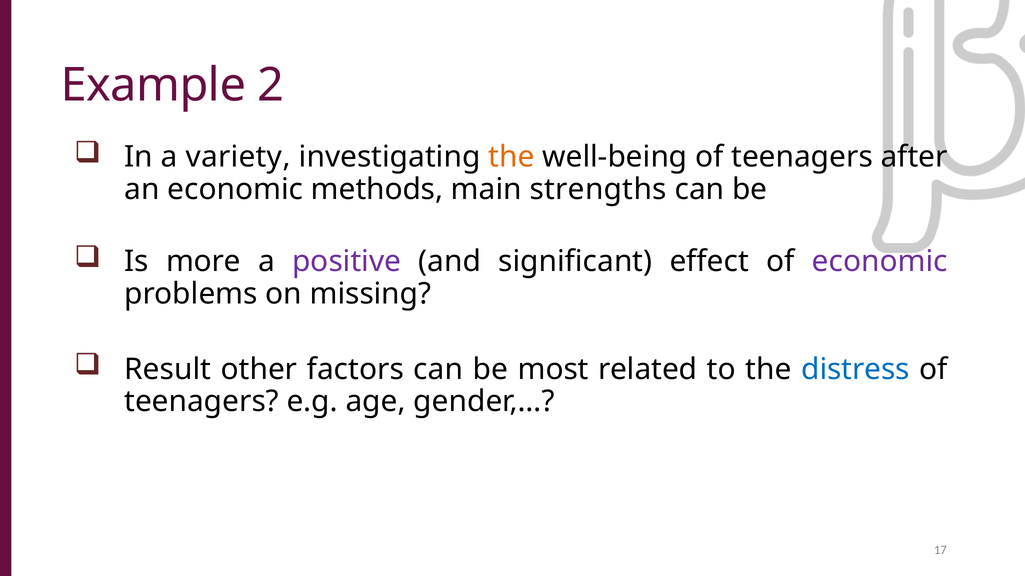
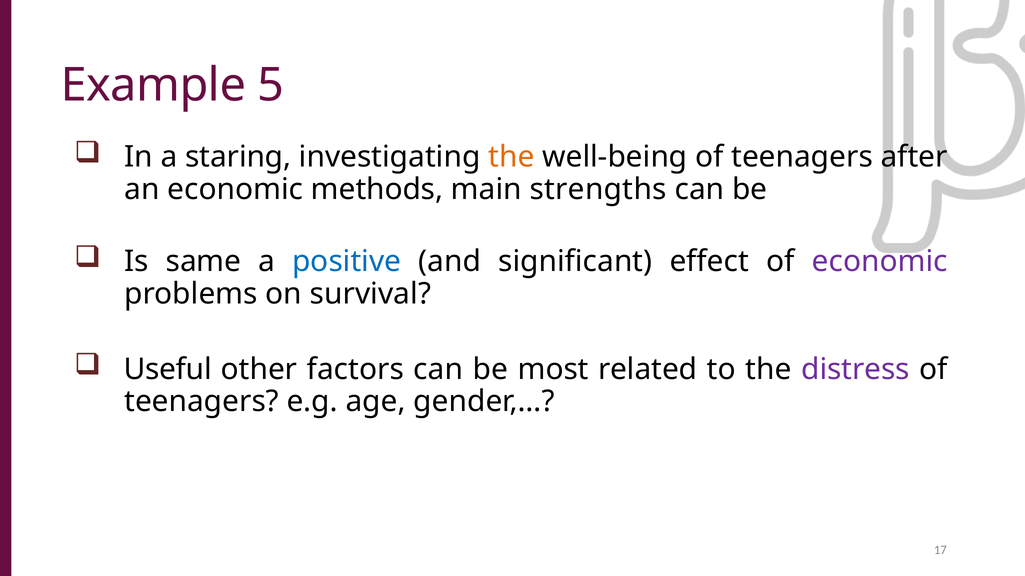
2: 2 -> 5
variety: variety -> staring
more: more -> same
positive colour: purple -> blue
missing: missing -> survival
Result: Result -> Useful
distress colour: blue -> purple
